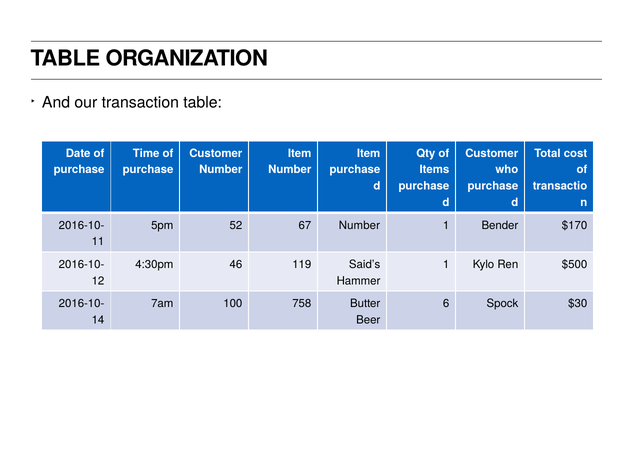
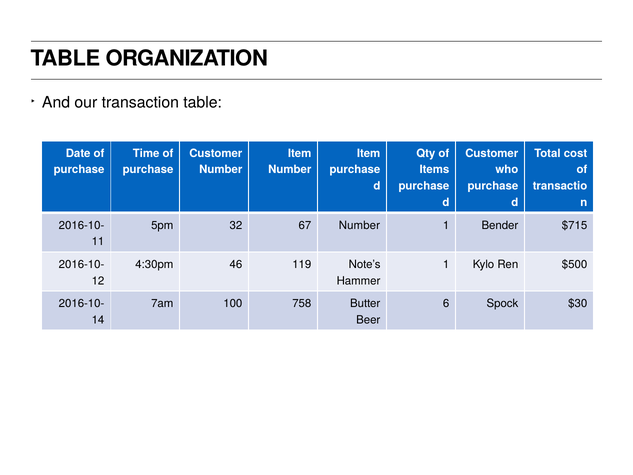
52: 52 -> 32
$170: $170 -> $715
Said’s: Said’s -> Note’s
